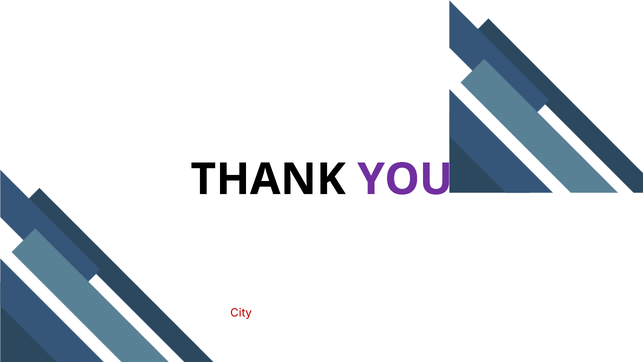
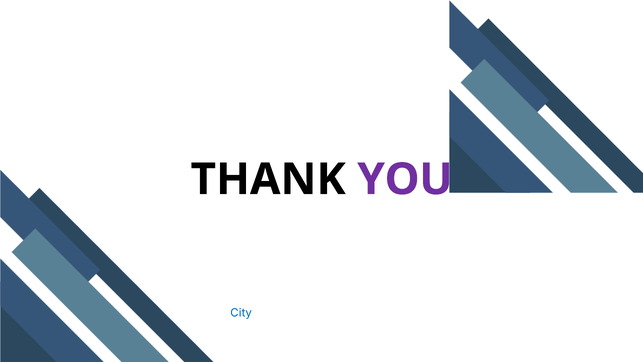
City colour: red -> blue
